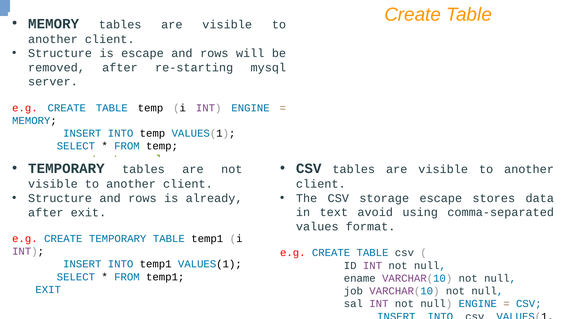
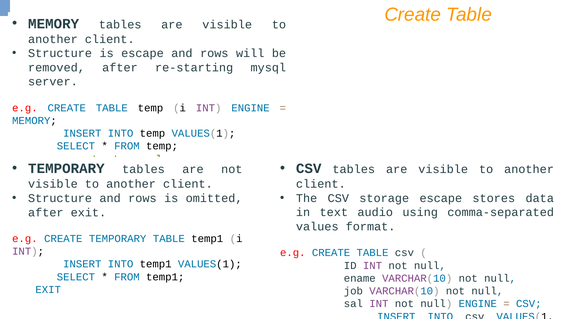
already: already -> omitted
avoid: avoid -> audio
